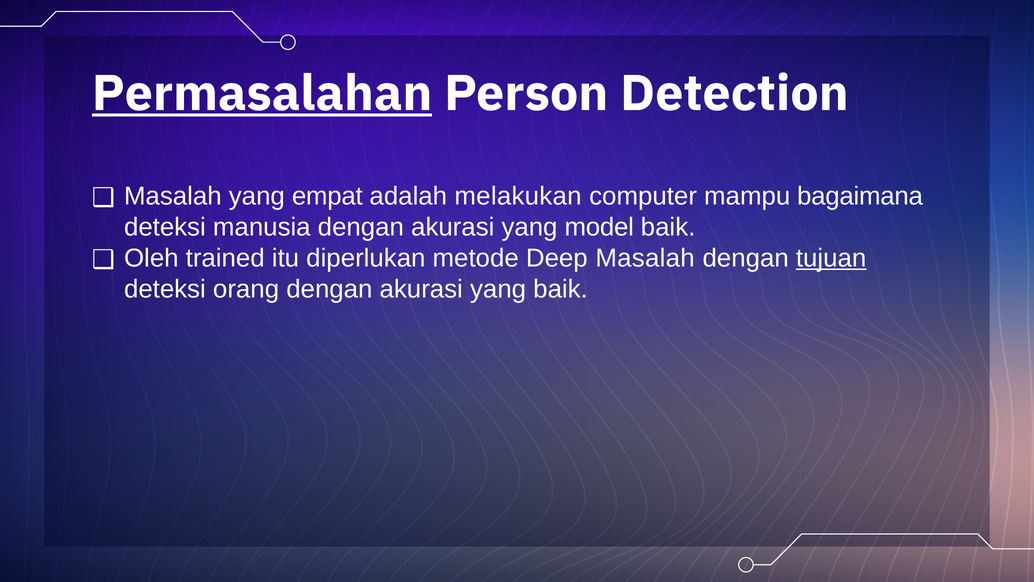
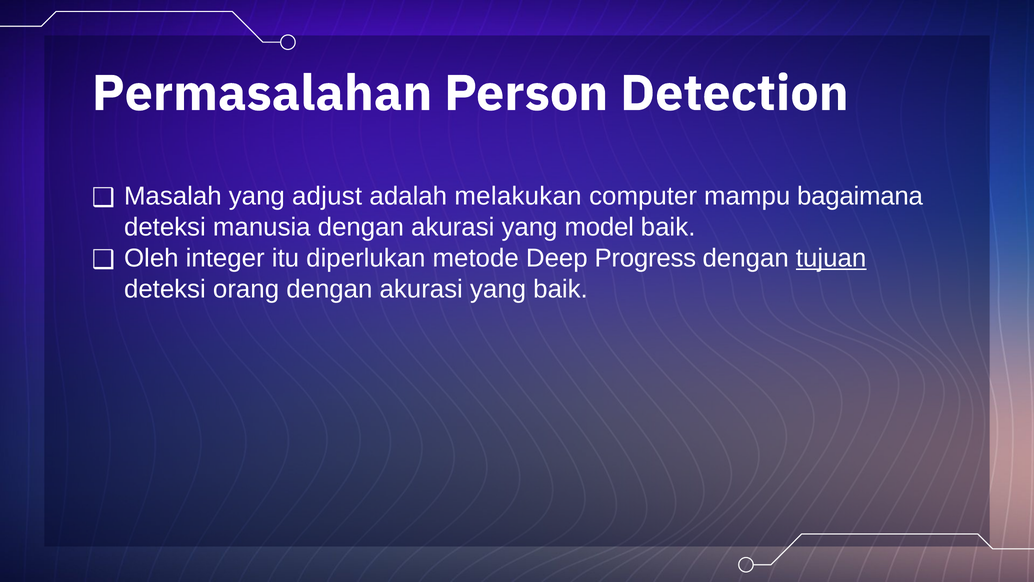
Permasalahan underline: present -> none
empat: empat -> adjust
trained: trained -> integer
Deep Masalah: Masalah -> Progress
